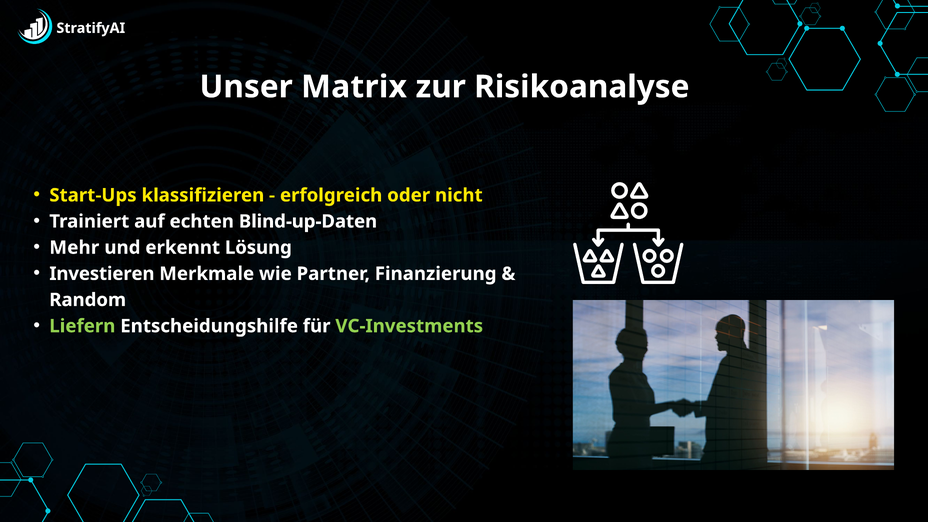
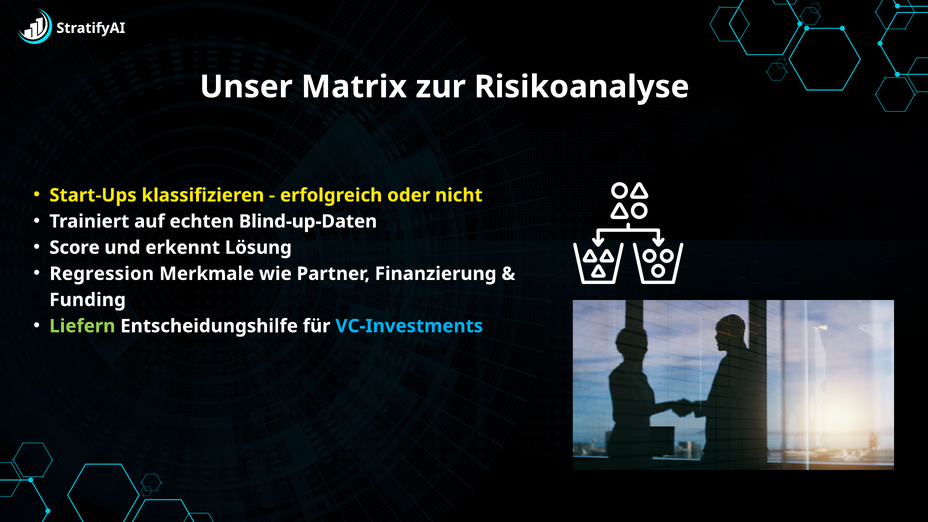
Mehr: Mehr -> Score
Investieren: Investieren -> Regression
Random: Random -> Funding
VC-Investments colour: light green -> light blue
